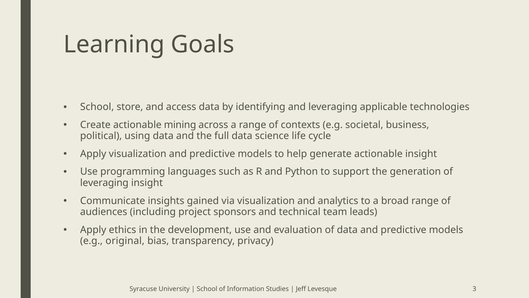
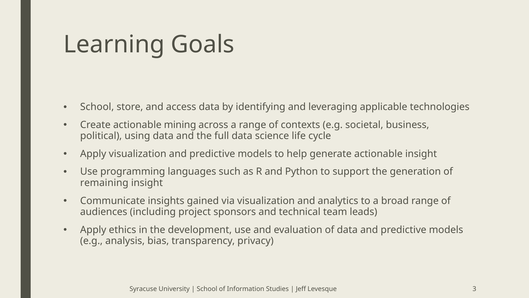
leveraging at (104, 183): leveraging -> remaining
original: original -> analysis
